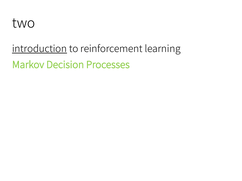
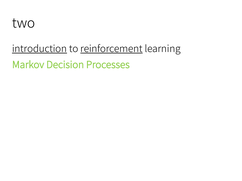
reinforcement underline: none -> present
